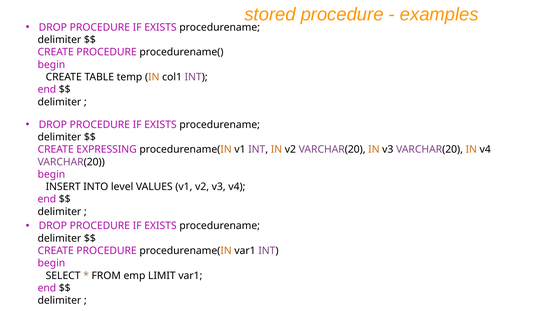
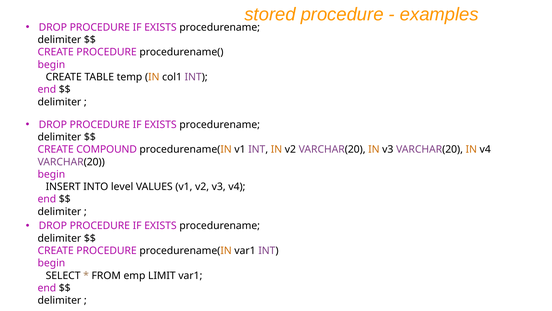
EXPRESSING: EXPRESSING -> COMPOUND
